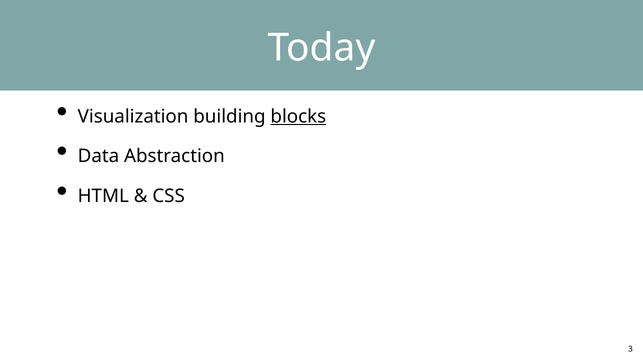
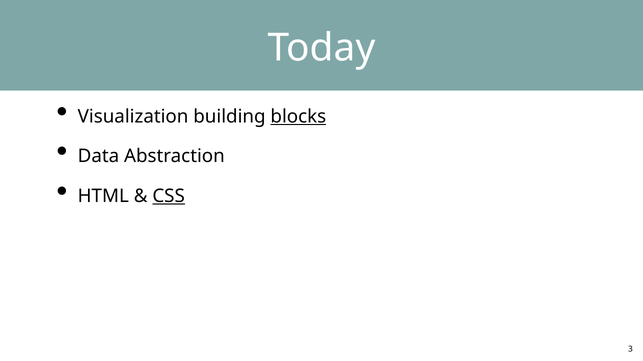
CSS underline: none -> present
